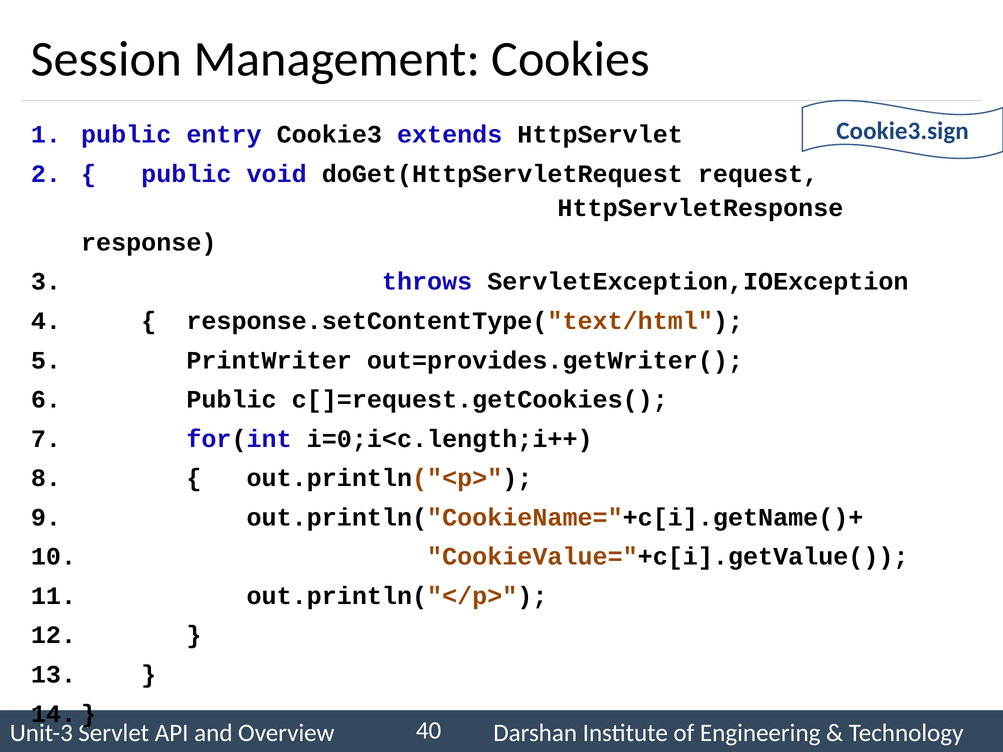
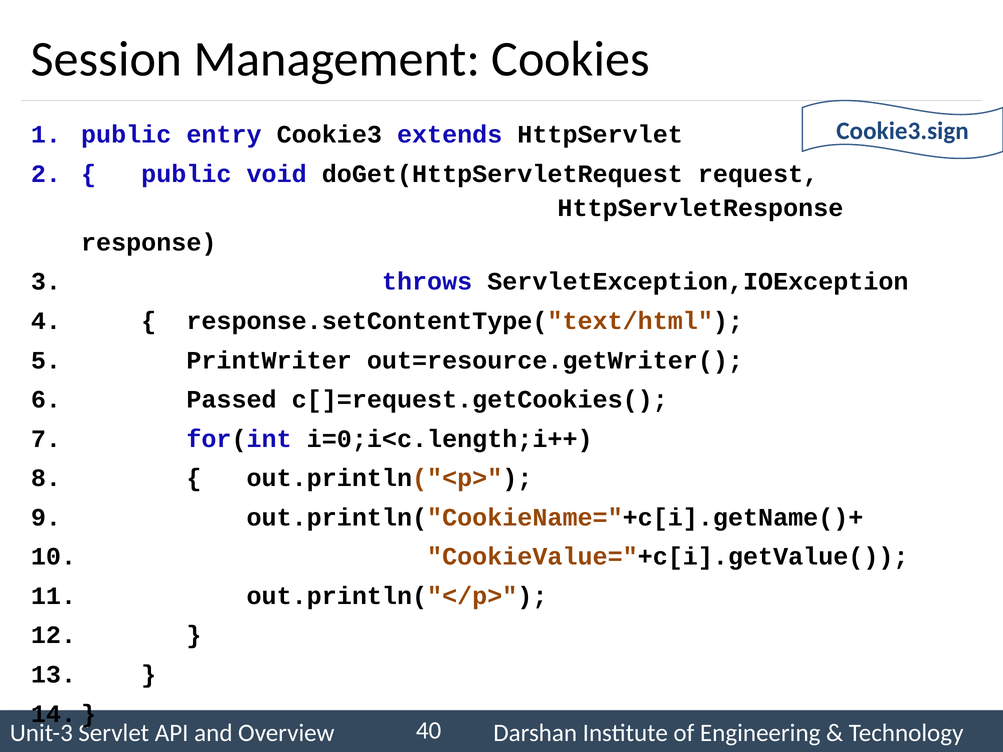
out=provides.getWriter(: out=provides.getWriter( -> out=resource.getWriter(
Public at (232, 400): Public -> Passed
